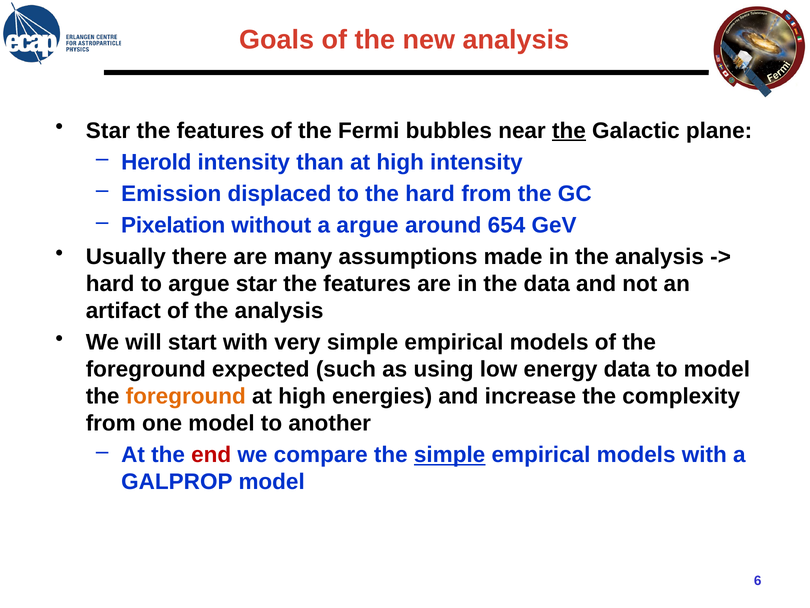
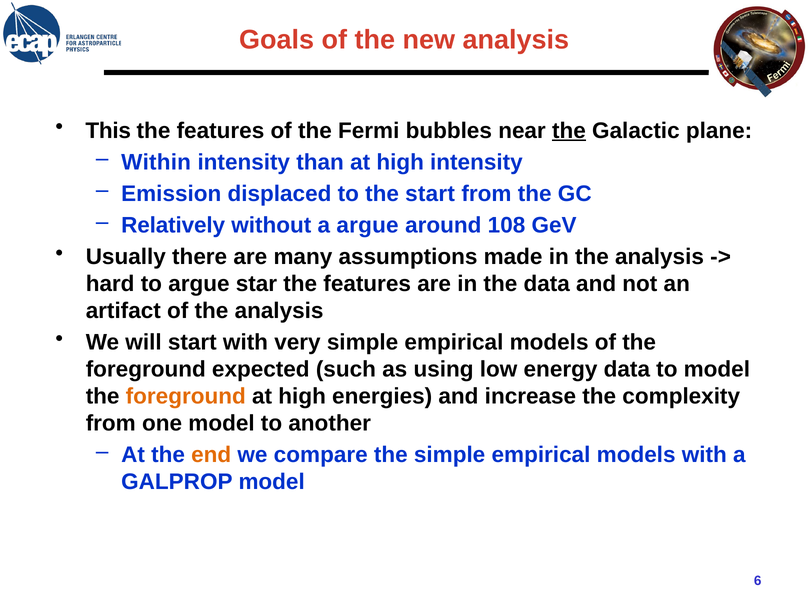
Star at (108, 131): Star -> This
Herold: Herold -> Within
the hard: hard -> start
Pixelation: Pixelation -> Relatively
654: 654 -> 108
end colour: red -> orange
simple at (450, 455) underline: present -> none
